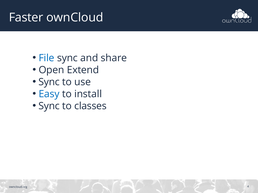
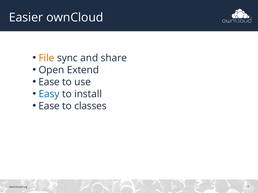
Faster: Faster -> Easier
File colour: blue -> orange
Sync at (49, 82): Sync -> Ease
Sync at (49, 106): Sync -> Ease
